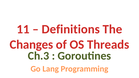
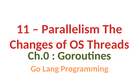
Definitions: Definitions -> Parallelism
Ch.3: Ch.3 -> Ch.0
